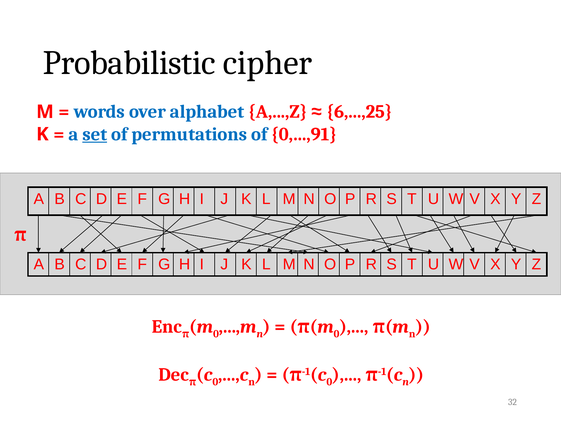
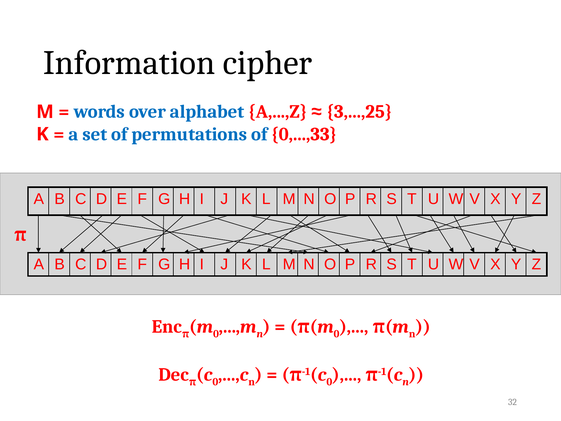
Probabilistic: Probabilistic -> Information
6,...,25: 6,...,25 -> 3,...,25
set underline: present -> none
0,...,91: 0,...,91 -> 0,...,33
